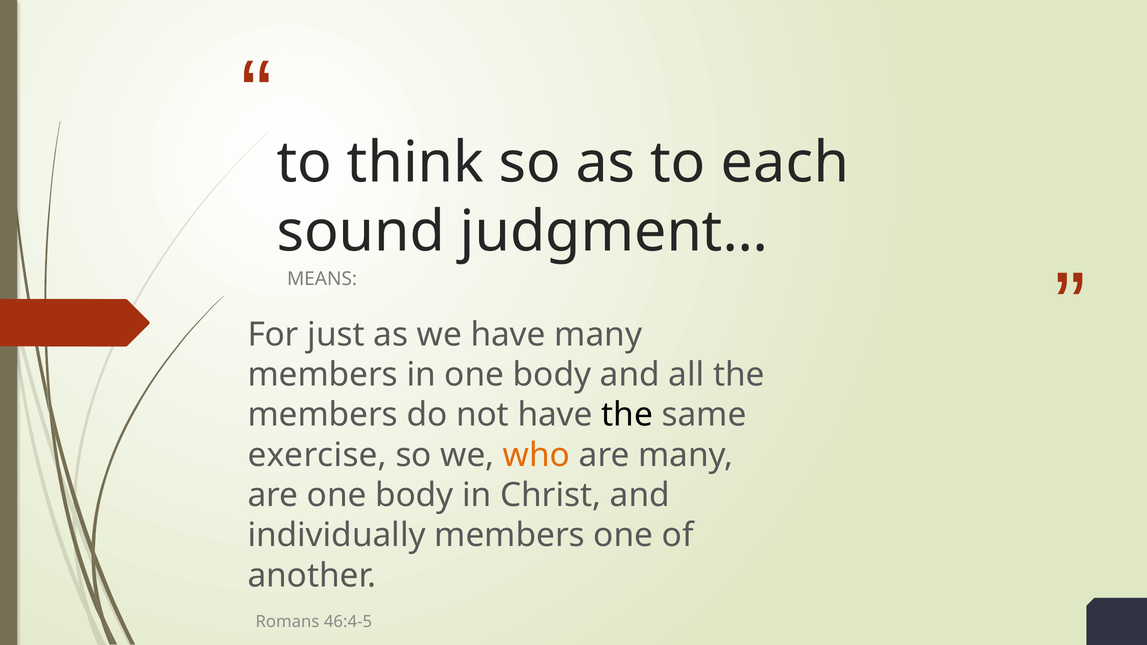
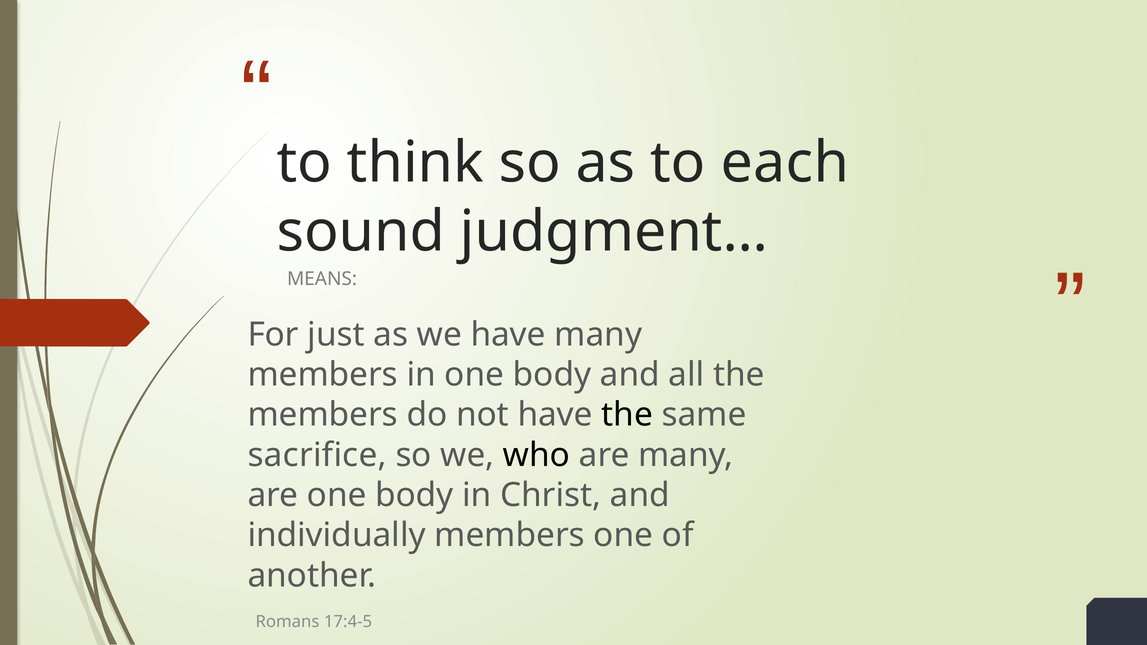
exercise: exercise -> sacrifice
who colour: orange -> black
46:4-5: 46:4-5 -> 17:4-5
